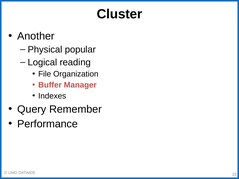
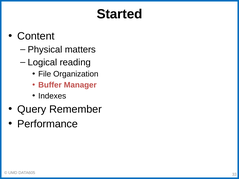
Cluster: Cluster -> Started
Another: Another -> Content
popular: popular -> matters
